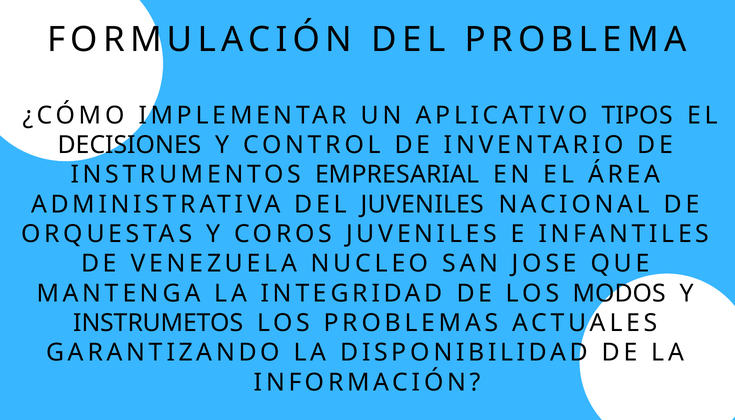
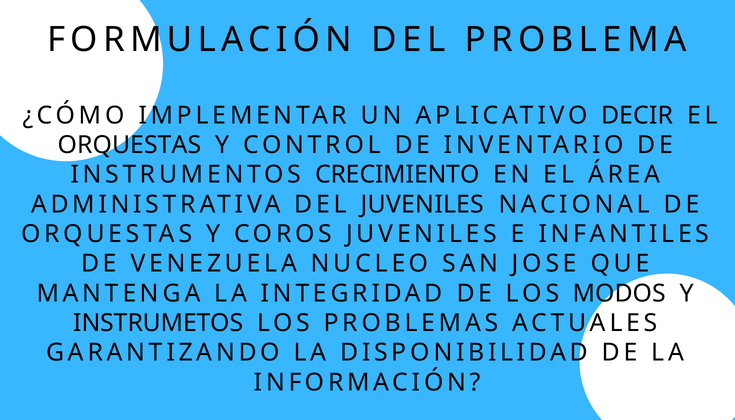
TIPOS: TIPOS -> DECIR
DECISIONES at (130, 145): DECISIONES -> ORQUESTAS
EMPRESARIAL: EMPRESARIAL -> CRECIMIENTO
